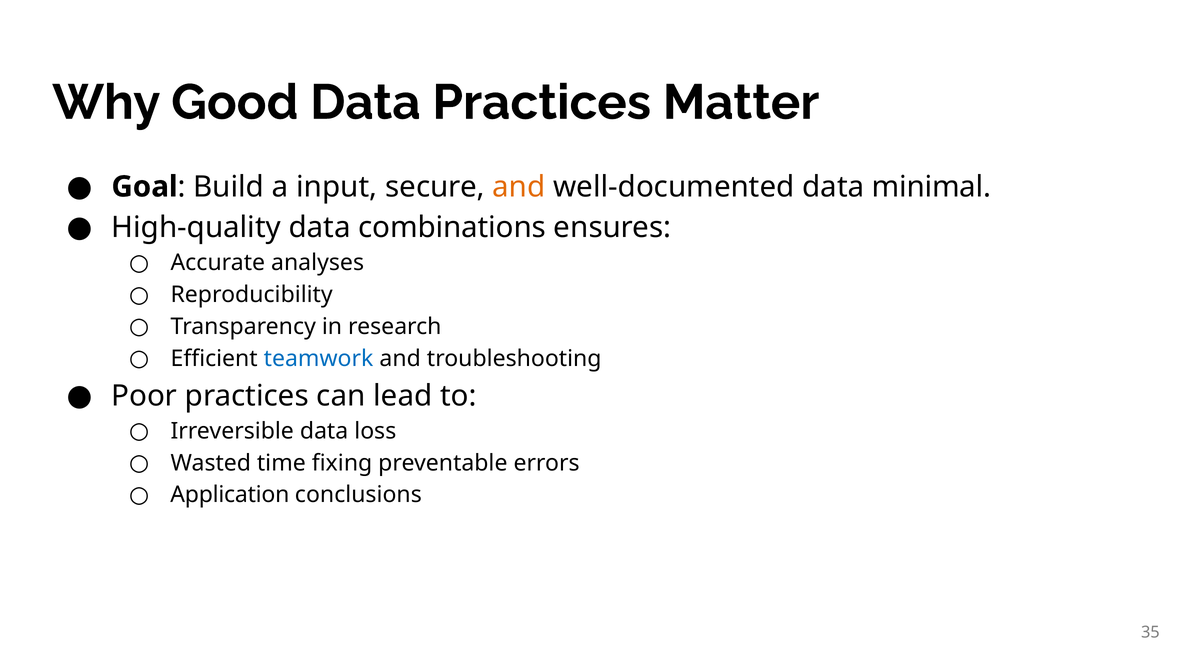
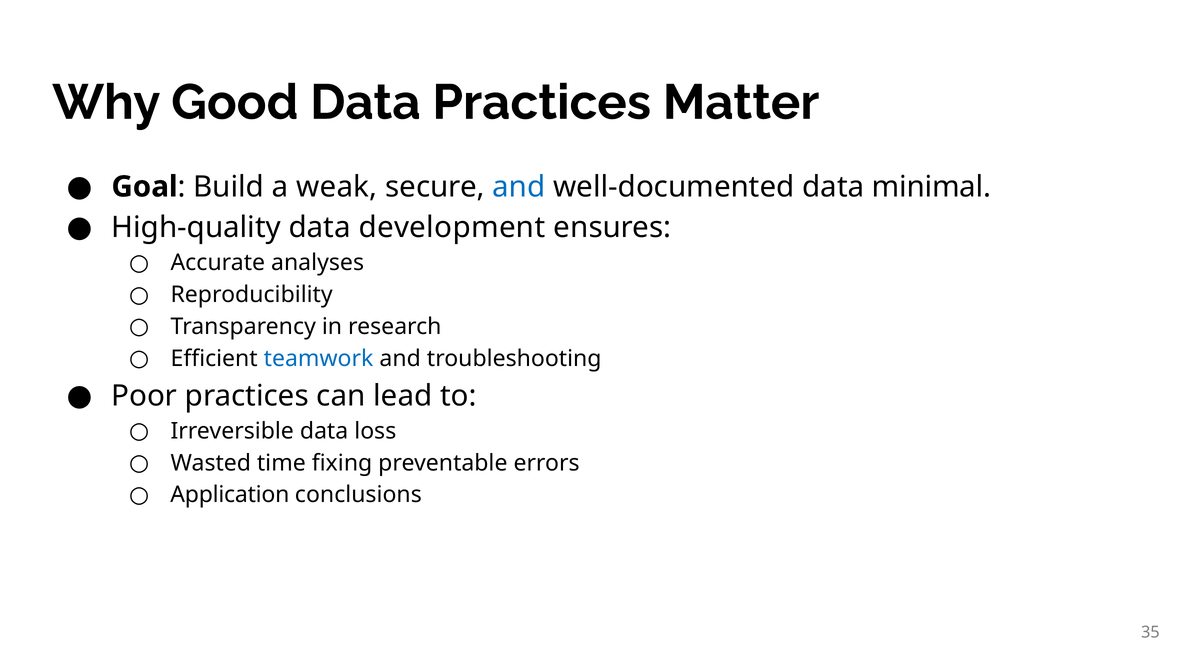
input: input -> weak
and at (519, 187) colour: orange -> blue
combinations: combinations -> development
